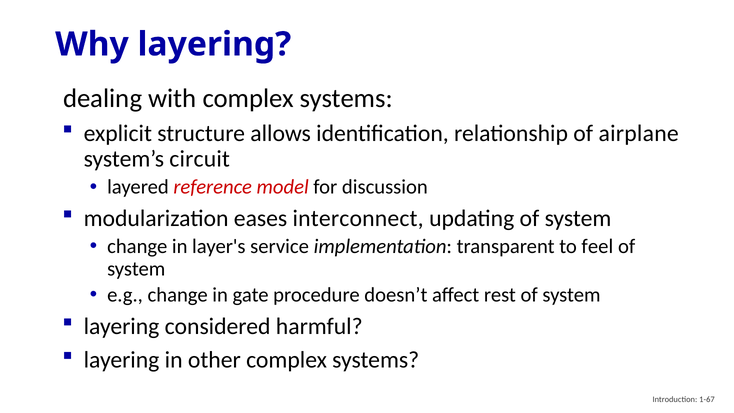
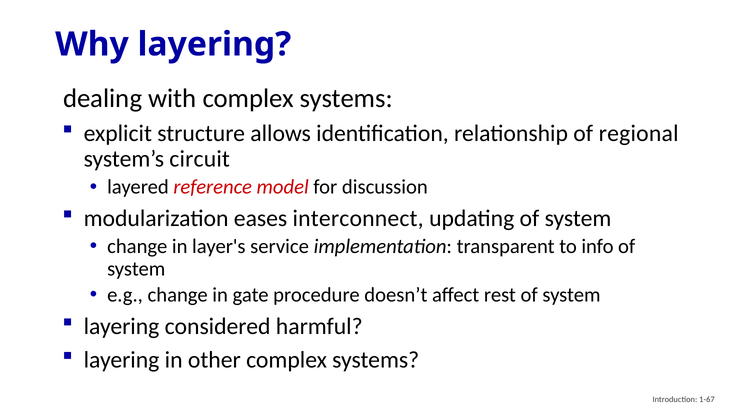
airplane: airplane -> regional
feel: feel -> info
